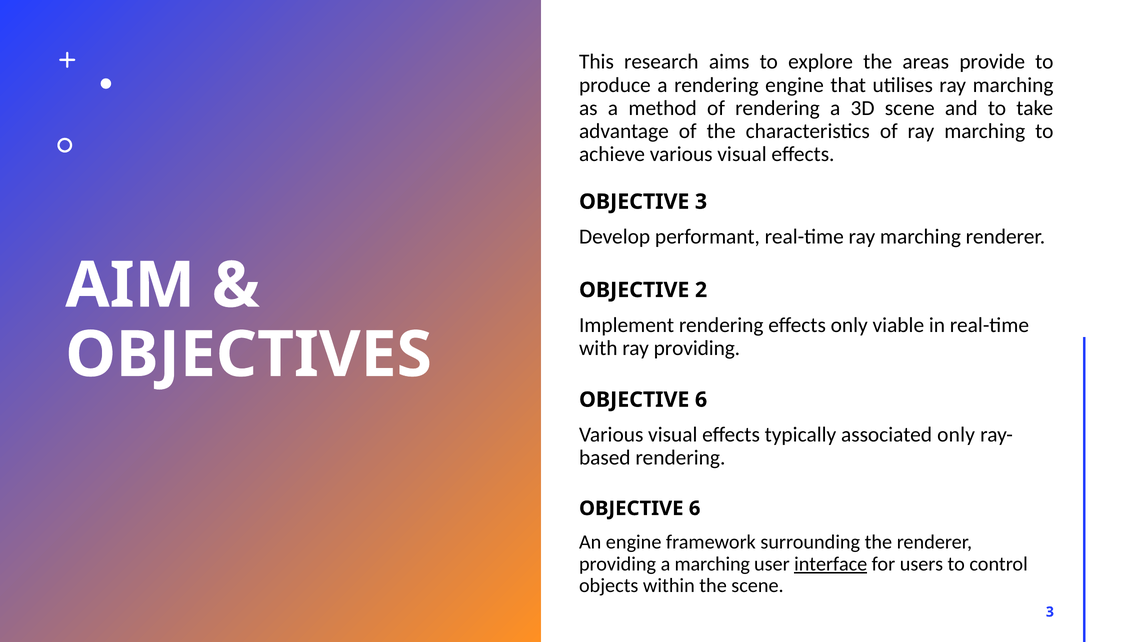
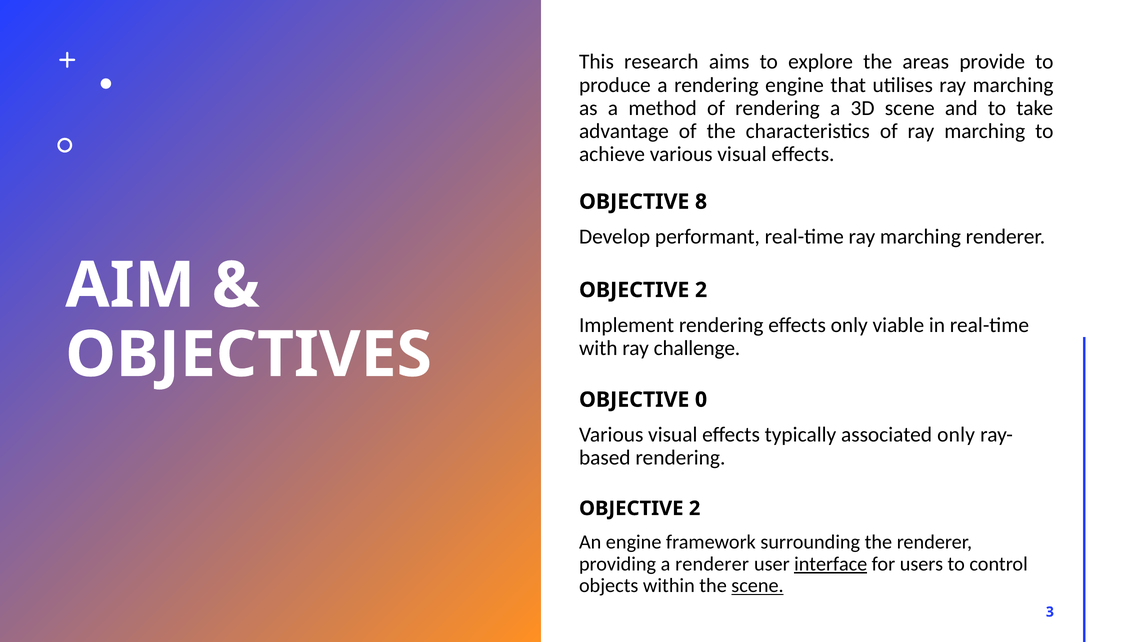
OBJECTIVE 3: 3 -> 8
ray providing: providing -> challenge
6 at (701, 400): 6 -> 0
6 at (695, 508): 6 -> 2
a marching: marching -> renderer
scene at (758, 586) underline: none -> present
